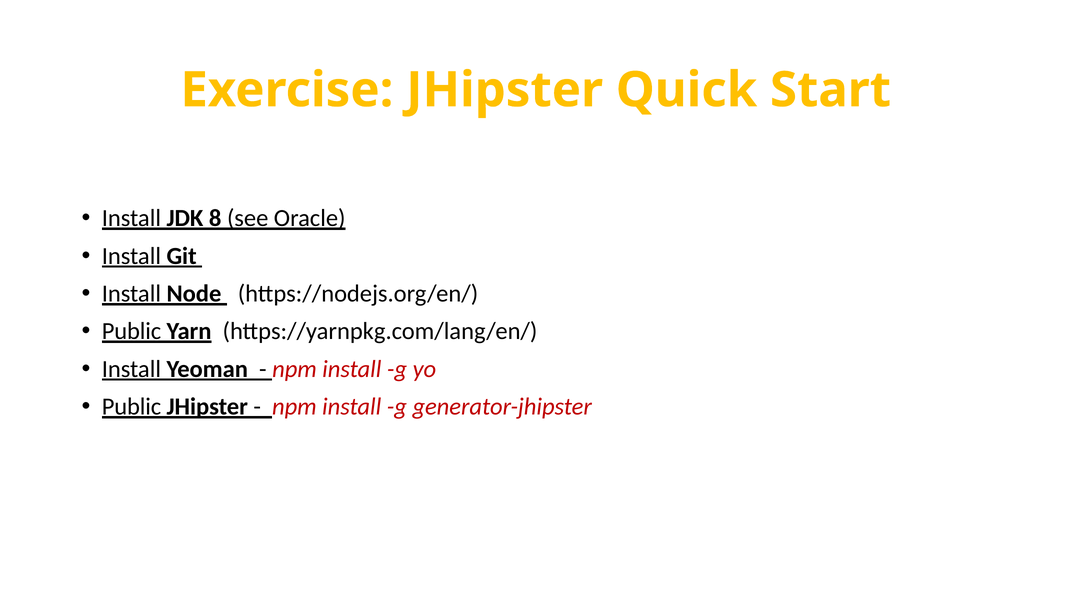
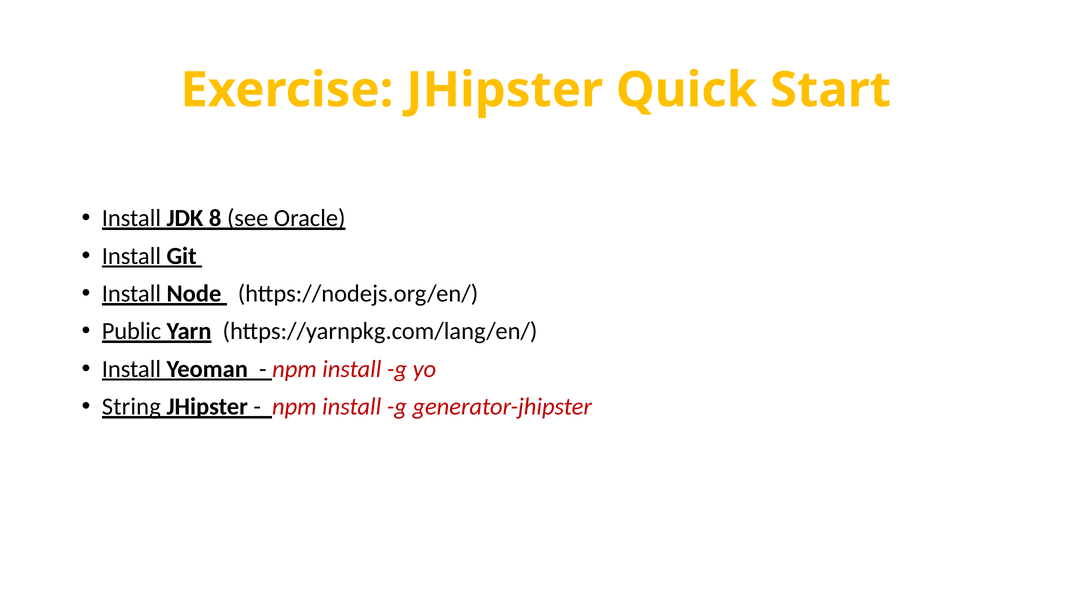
Public at (131, 407): Public -> String
